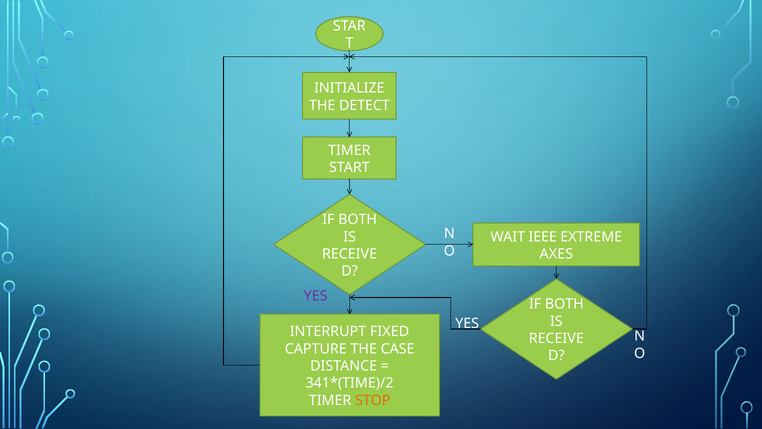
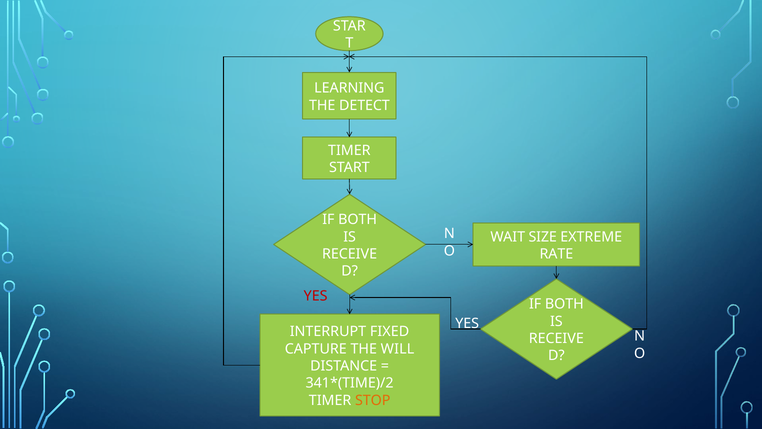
INITIALIZE: INITIALIZE -> LEARNING
IEEE: IEEE -> SIZE
AXES: AXES -> RATE
YES at (316, 296) colour: purple -> red
CASE: CASE -> WILL
